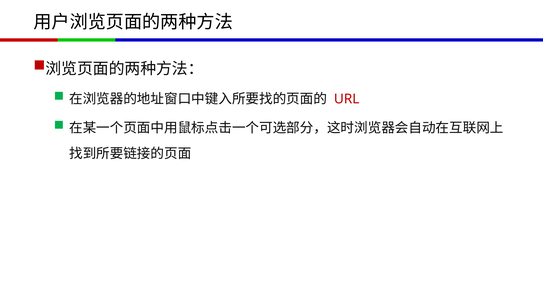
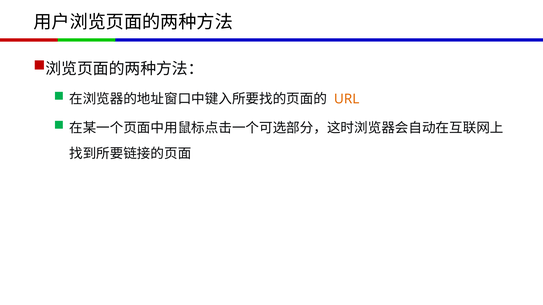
URL colour: red -> orange
